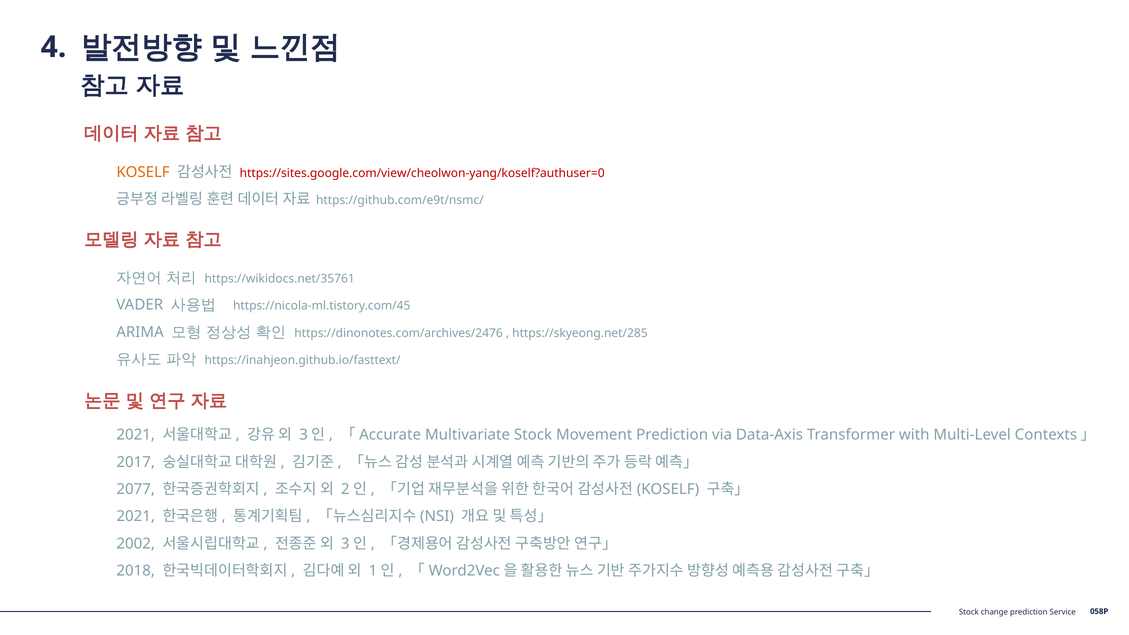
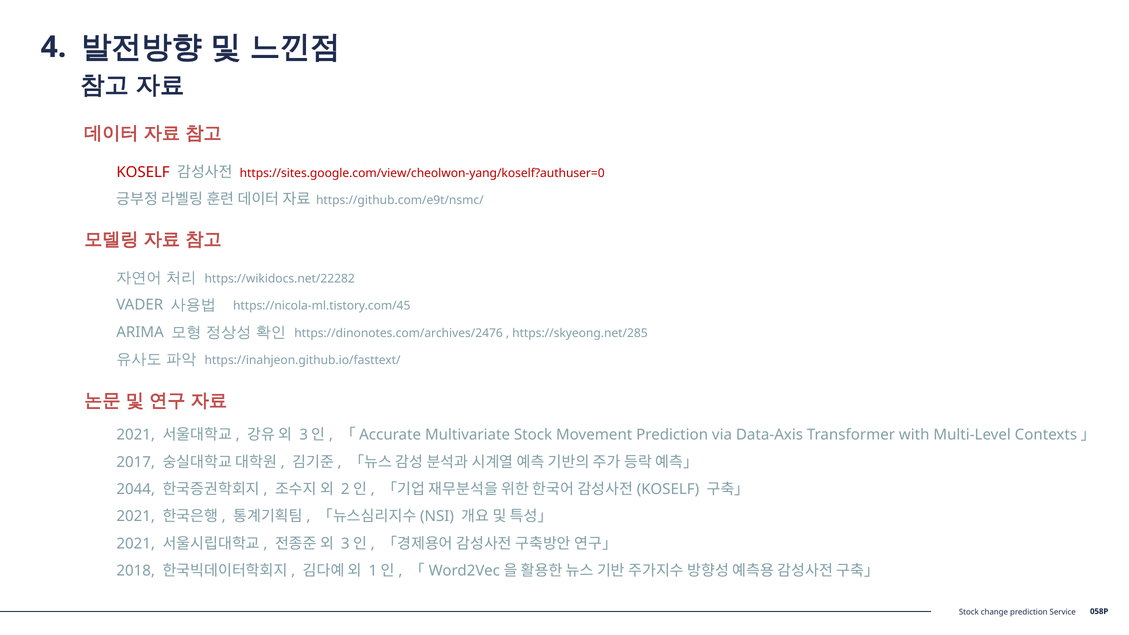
KOSELF at (143, 172) colour: orange -> red
https://wikidocs.net/35761: https://wikidocs.net/35761 -> https://wikidocs.net/22282
2077: 2077 -> 2044
2002 at (136, 544): 2002 -> 2021
